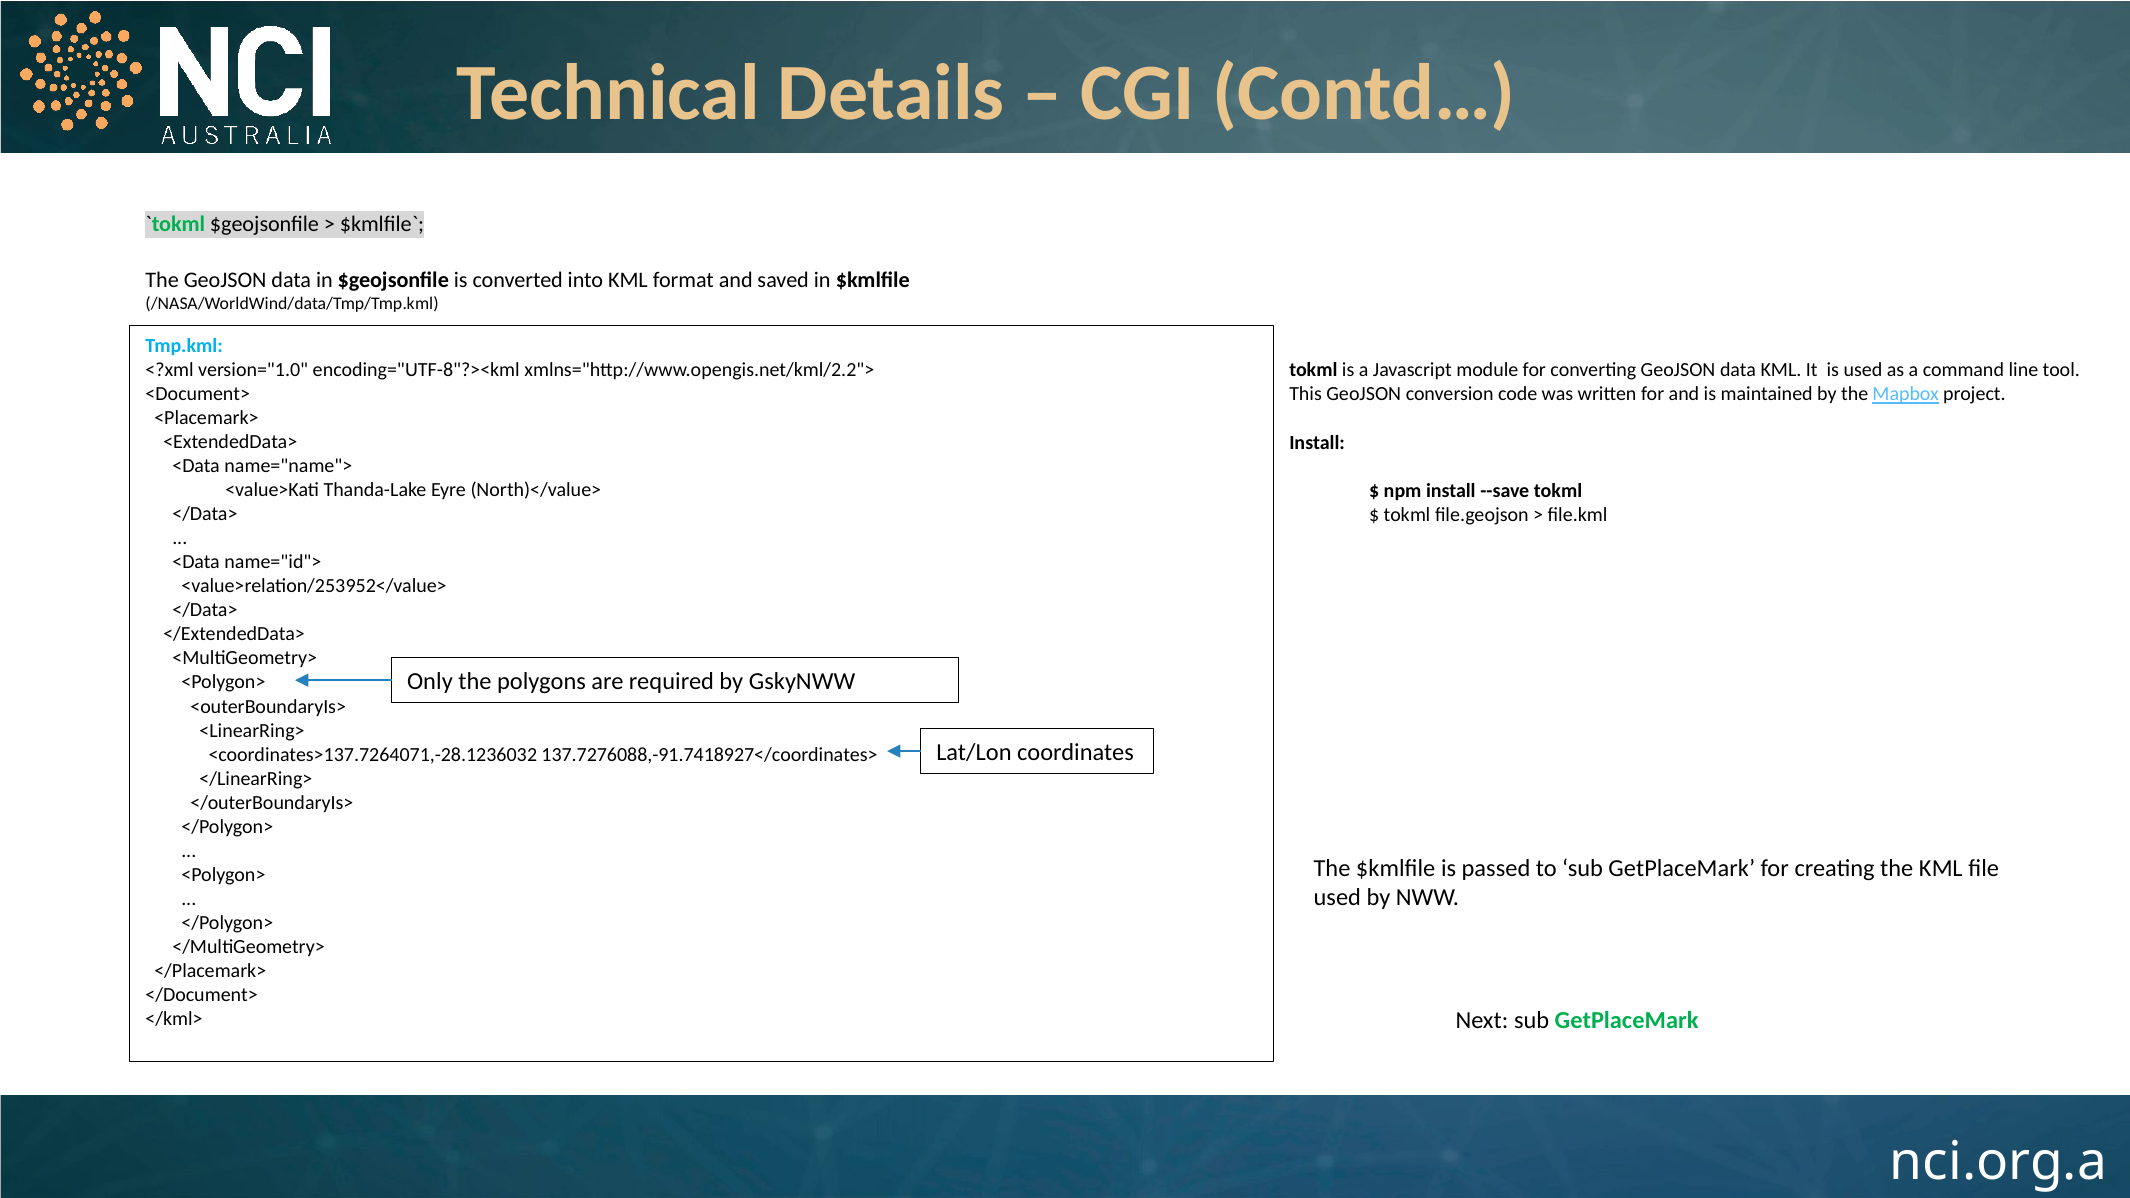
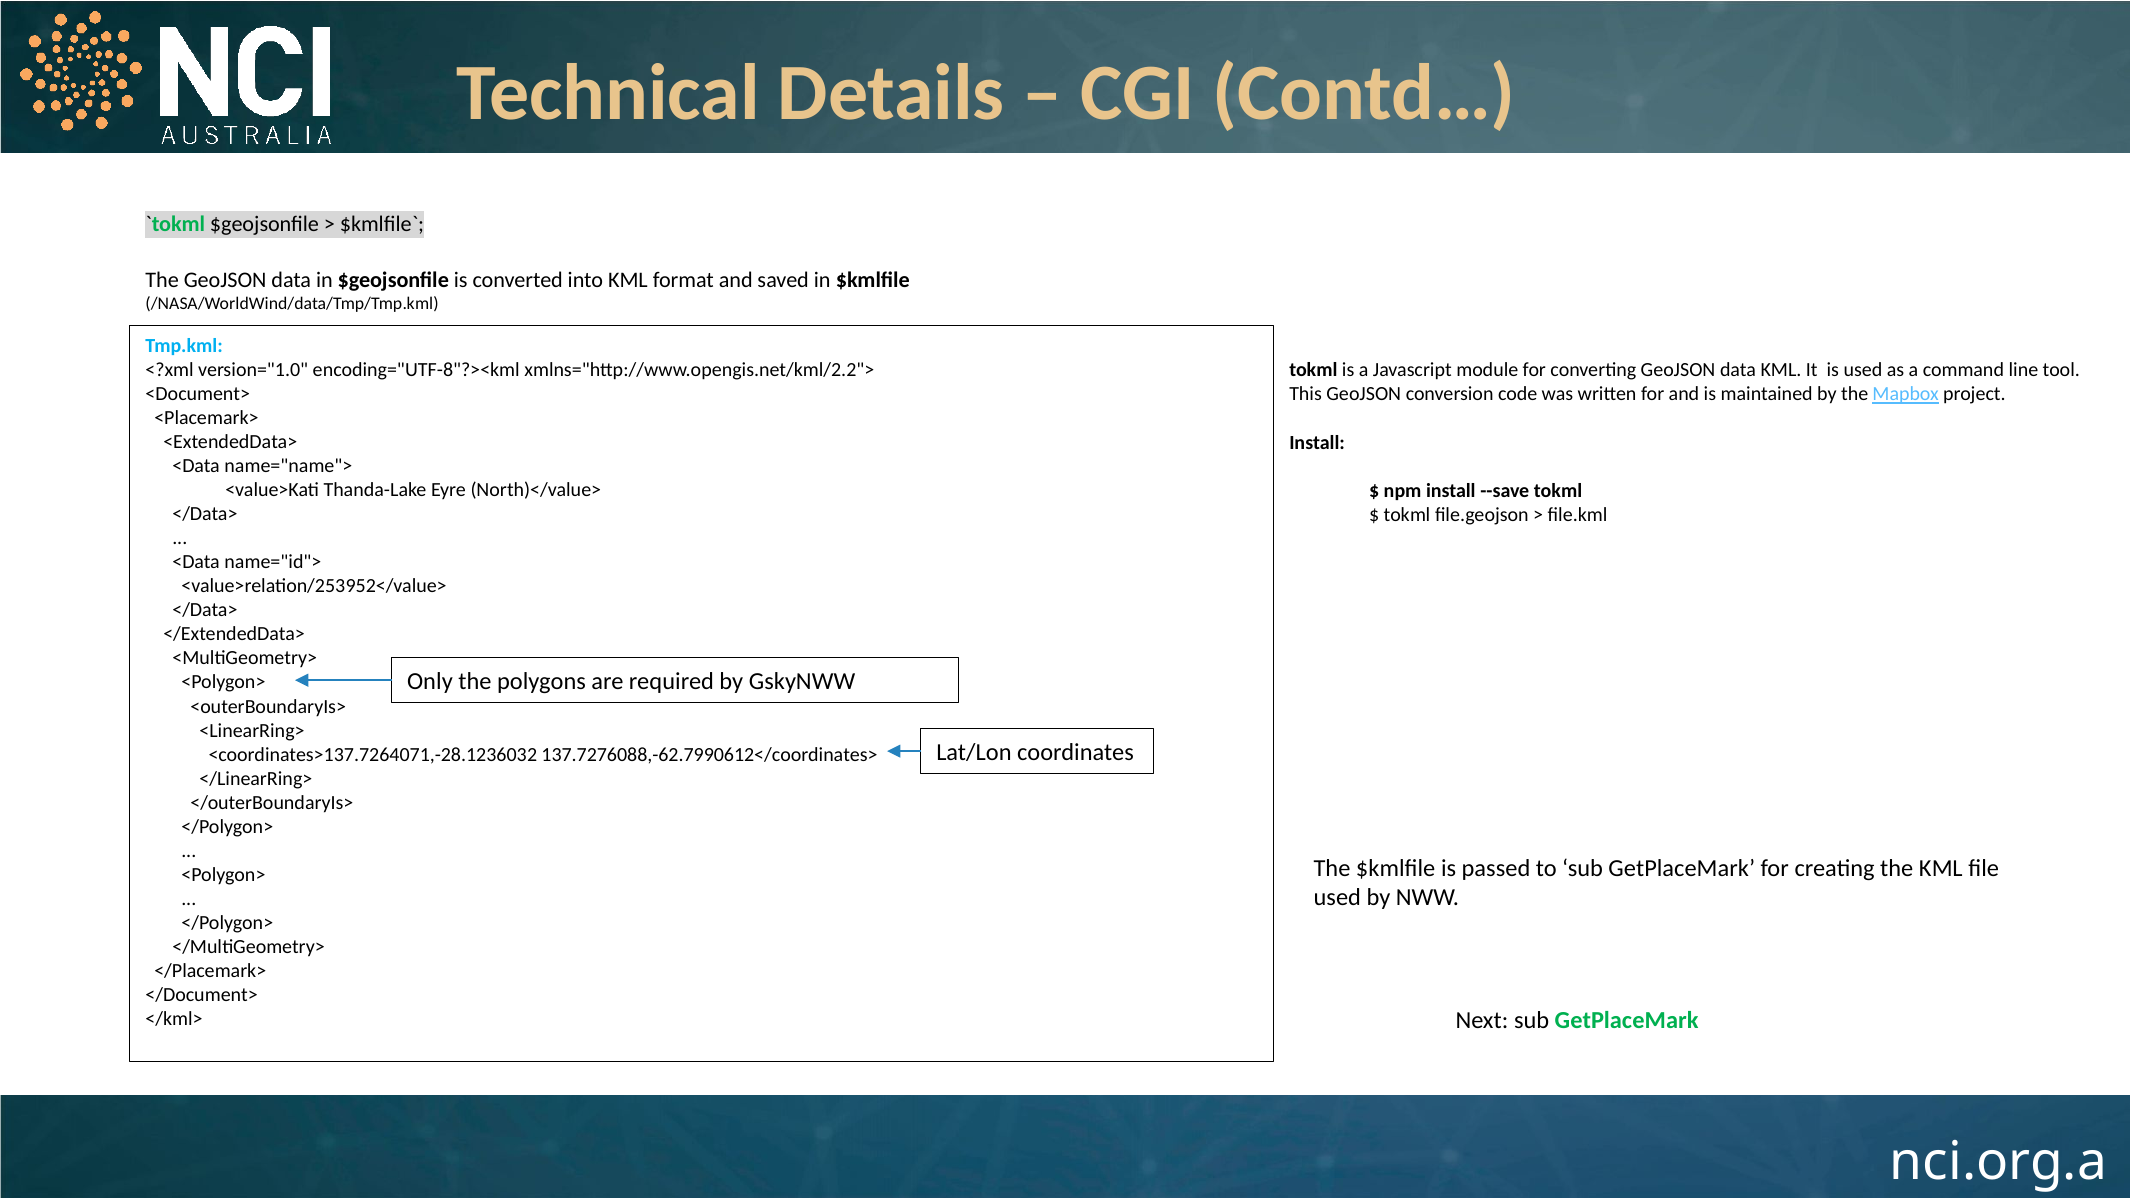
137.7276088,-91.7418927</coordinates>: 137.7276088,-91.7418927</coordinates> -> 137.7276088,-62.7990612</coordinates>
